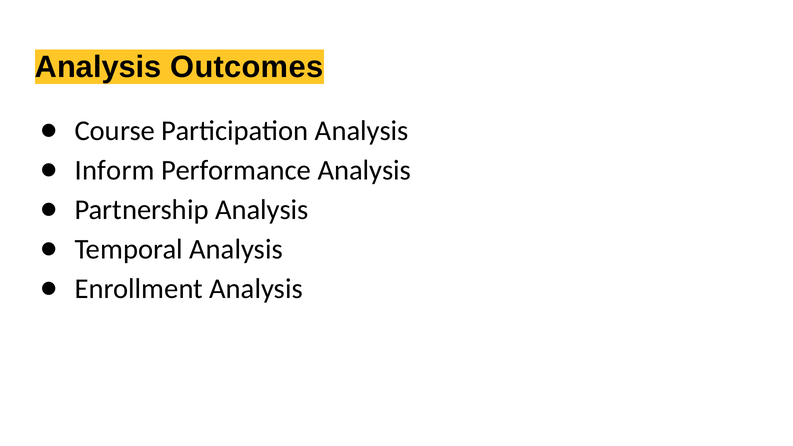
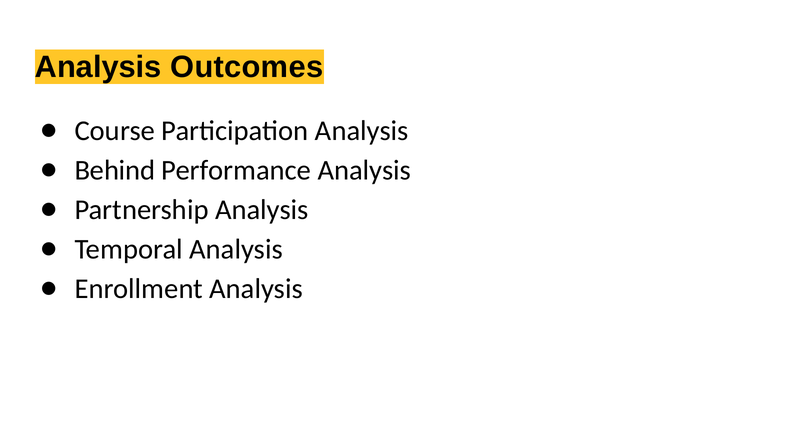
Inform: Inform -> Behind
